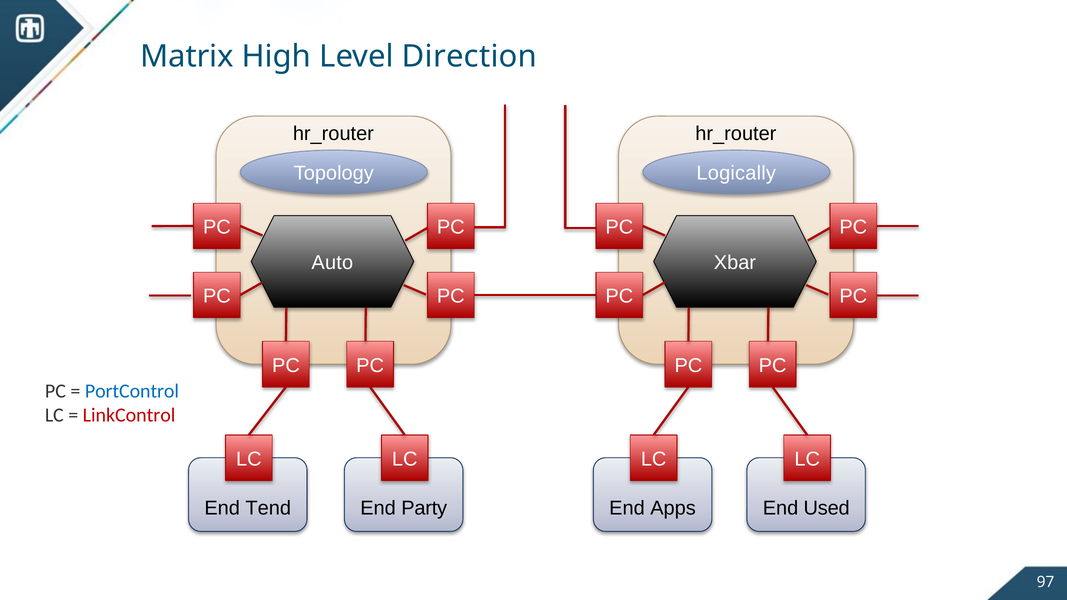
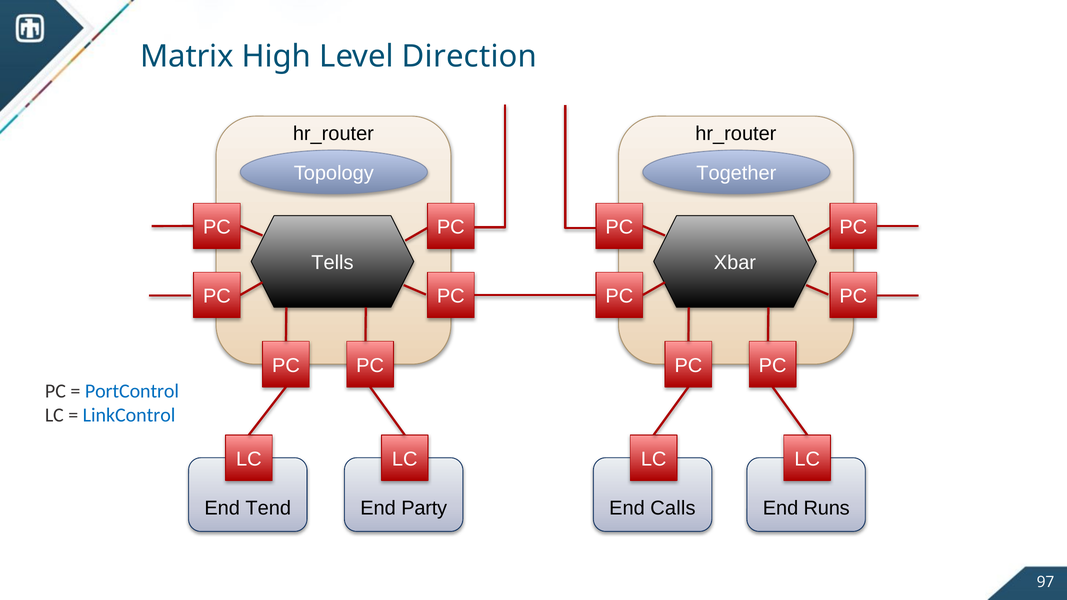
Logically: Logically -> Together
Auto: Auto -> Tells
LinkControl colour: red -> blue
Apps: Apps -> Calls
Used: Used -> Runs
